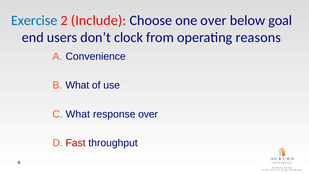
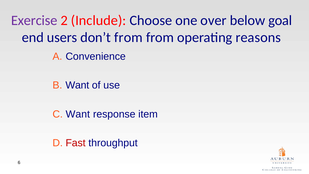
Exercise colour: blue -> purple
don’t clock: clock -> from
What at (77, 85): What -> Want
What at (78, 114): What -> Want
response over: over -> item
